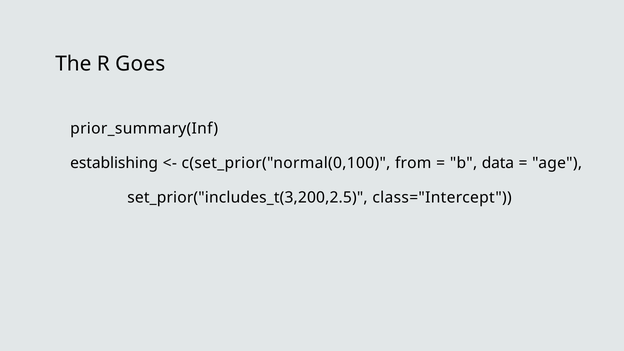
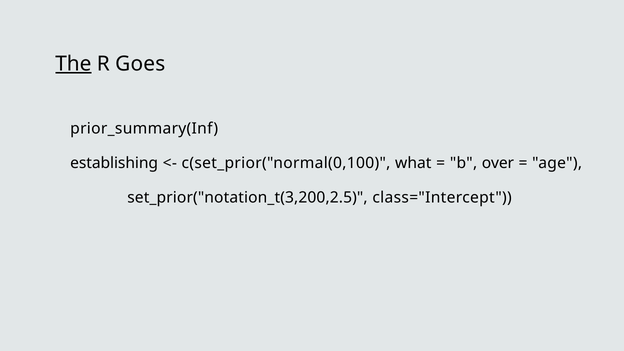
The underline: none -> present
from: from -> what
data: data -> over
set_prior("includes_t(3,200,2.5: set_prior("includes_t(3,200,2.5 -> set_prior("notation_t(3,200,2.5
